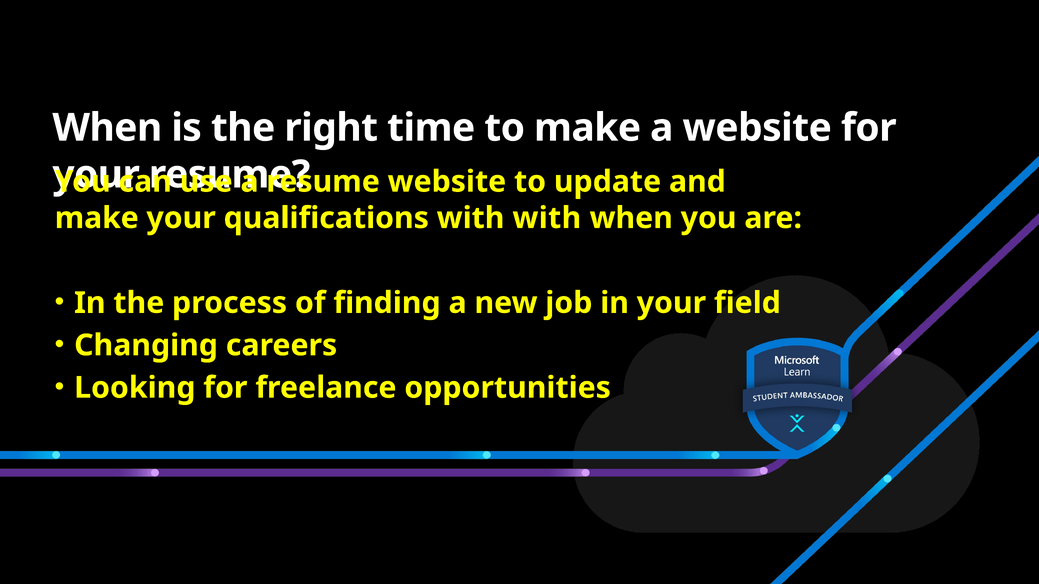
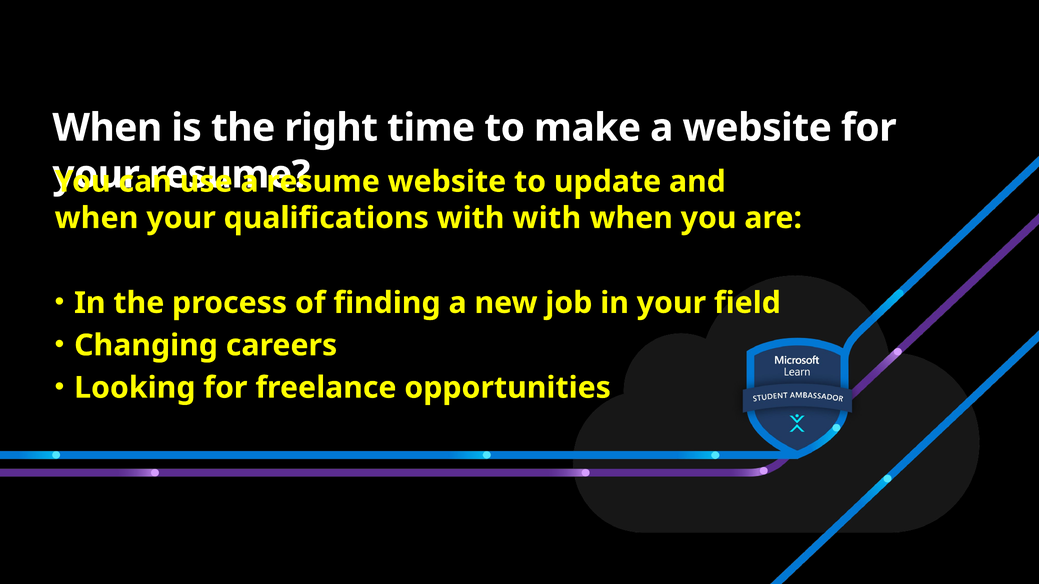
make at (97, 218): make -> when
